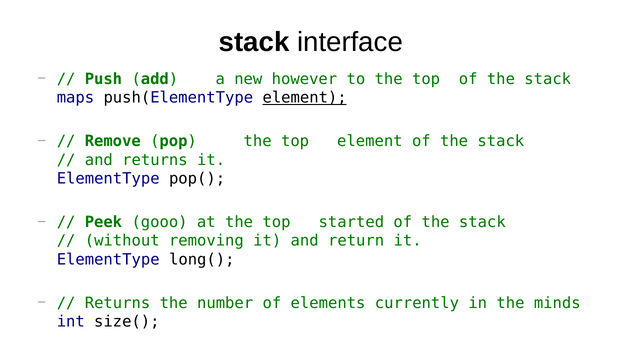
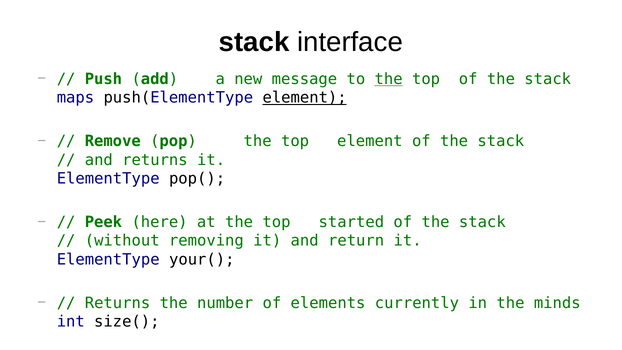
however: however -> message
the at (389, 79) underline: none -> present
gooo: gooo -> here
long(: long( -> your(
